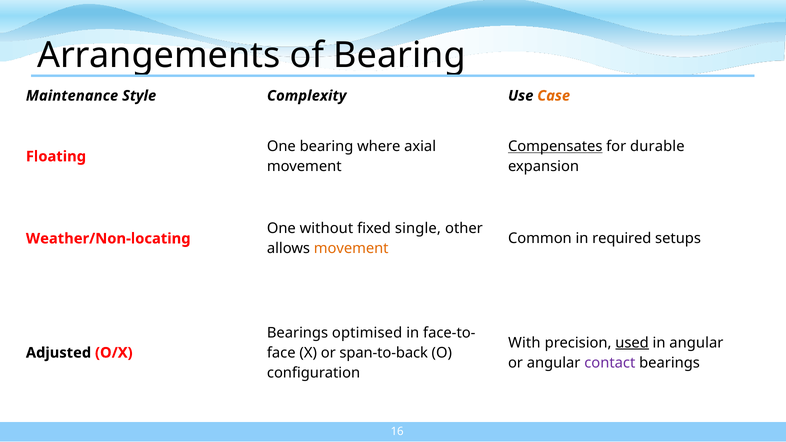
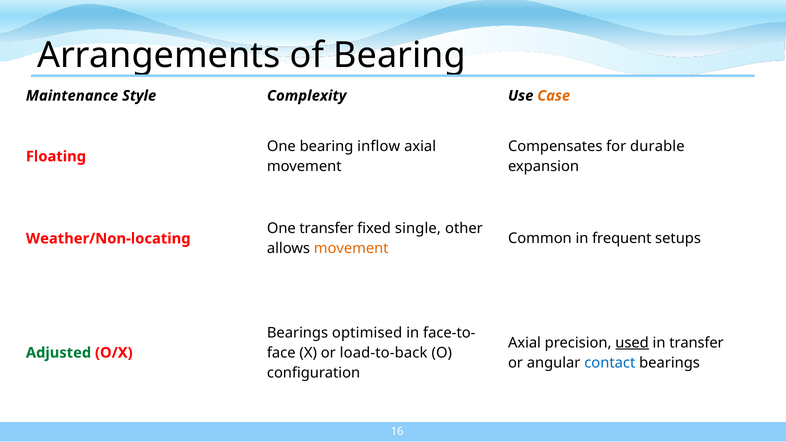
where: where -> inflow
Compensates underline: present -> none
One without: without -> transfer
required: required -> frequent
With at (524, 343): With -> Axial
in angular: angular -> transfer
span-to-back: span-to-back -> load-to-back
Adjusted colour: black -> green
contact colour: purple -> blue
